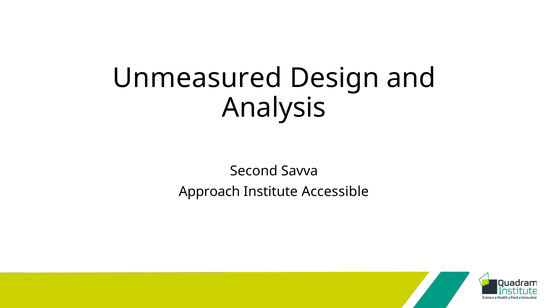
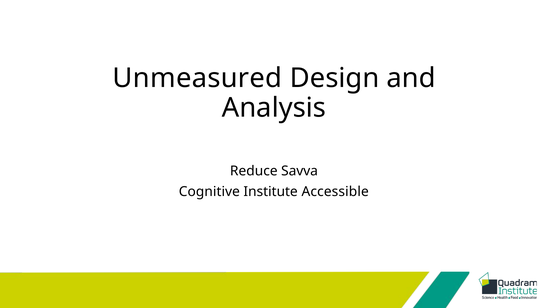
Second: Second -> Reduce
Approach: Approach -> Cognitive
